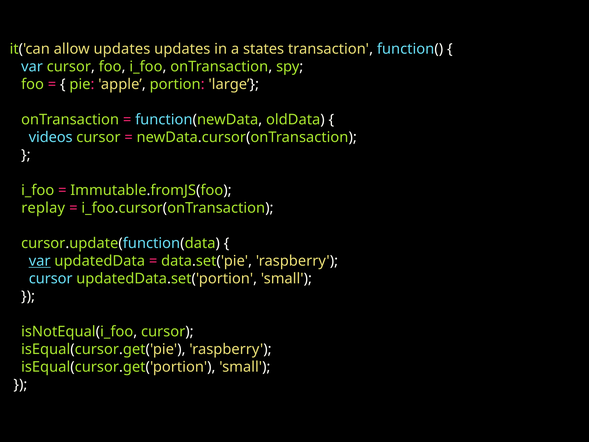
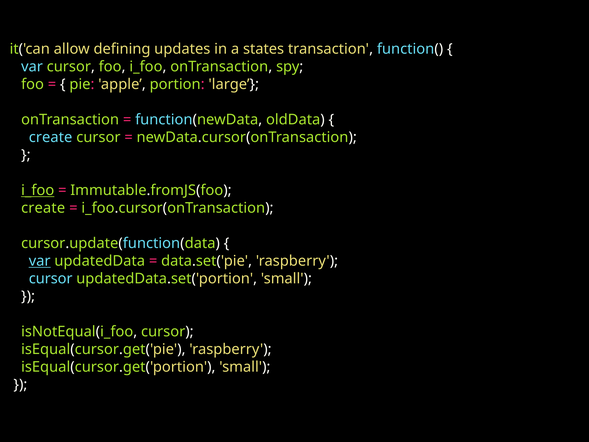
allow updates: updates -> defining
videos at (51, 137): videos -> create
i_foo at (38, 190) underline: none -> present
replay at (43, 208): replay -> create
